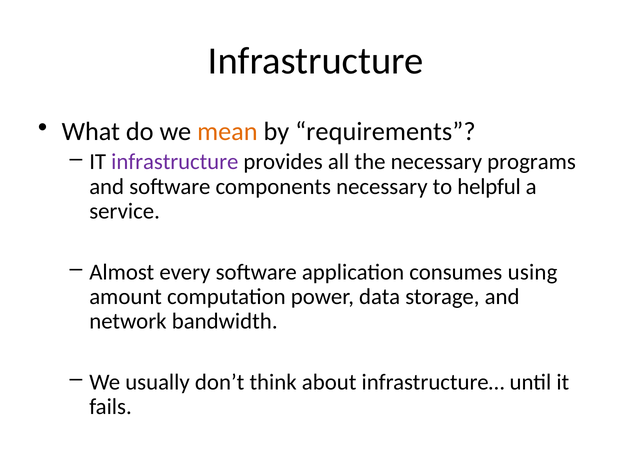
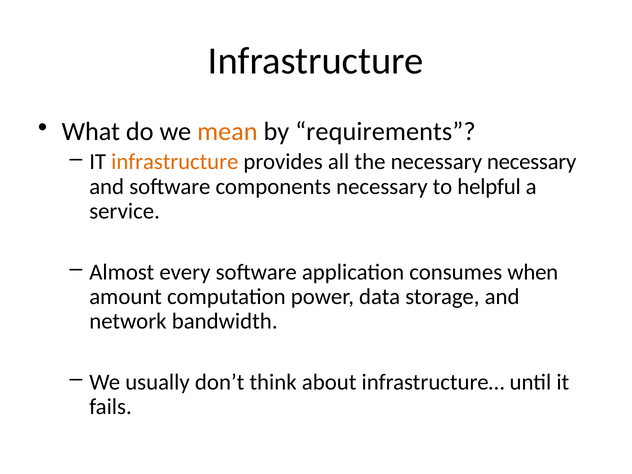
infrastructure at (175, 162) colour: purple -> orange
necessary programs: programs -> necessary
using: using -> when
